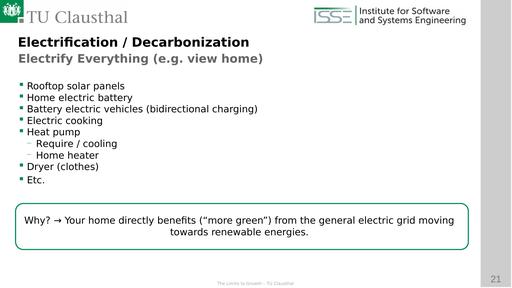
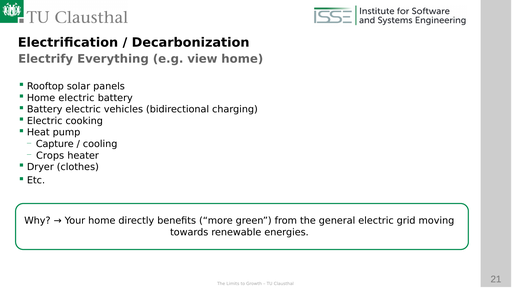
Require: Require -> Capture
Home at (50, 156): Home -> Crops
